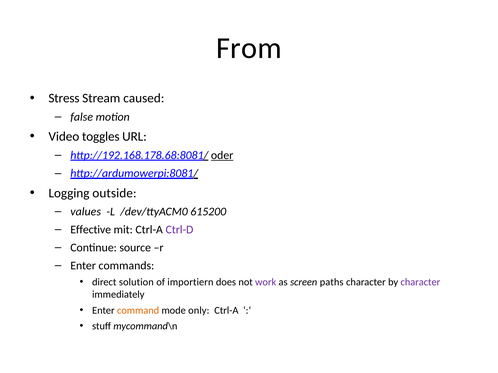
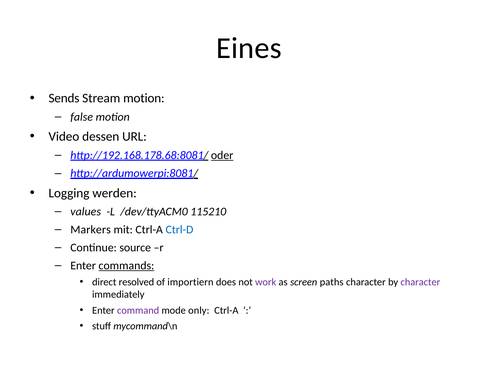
From: From -> Eines
Stress: Stress -> Sends
Stream caused: caused -> motion
toggles: toggles -> dessen
outside: outside -> werden
615200: 615200 -> 115210
Effective: Effective -> Markers
Ctrl-D colour: purple -> blue
commands underline: none -> present
solution: solution -> resolved
command colour: orange -> purple
